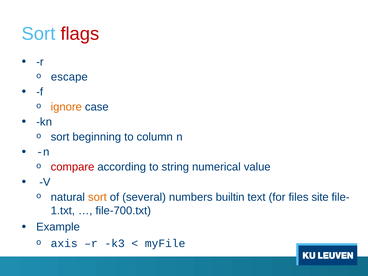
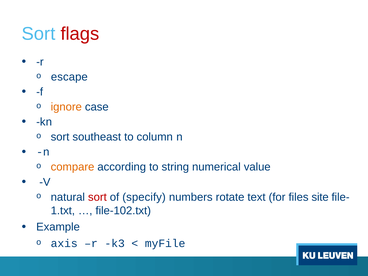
beginning: beginning -> southeast
compare colour: red -> orange
sort at (97, 197) colour: orange -> red
several: several -> specify
builtin: builtin -> rotate
file-700.txt: file-700.txt -> file-102.txt
